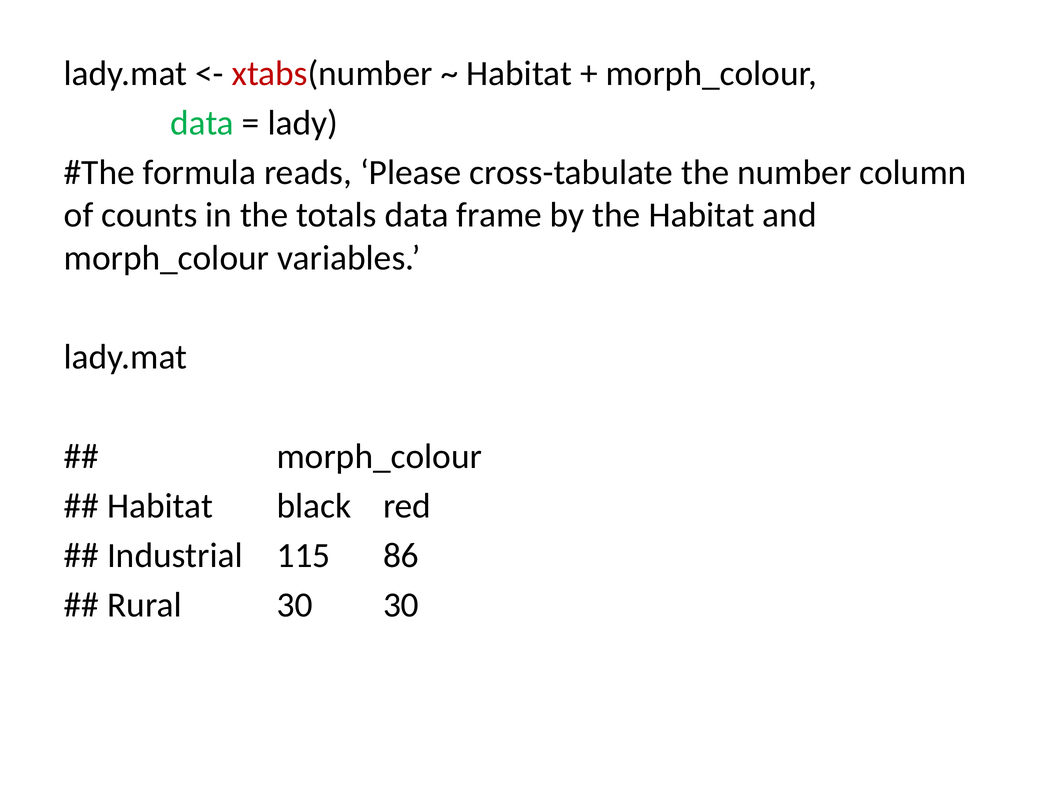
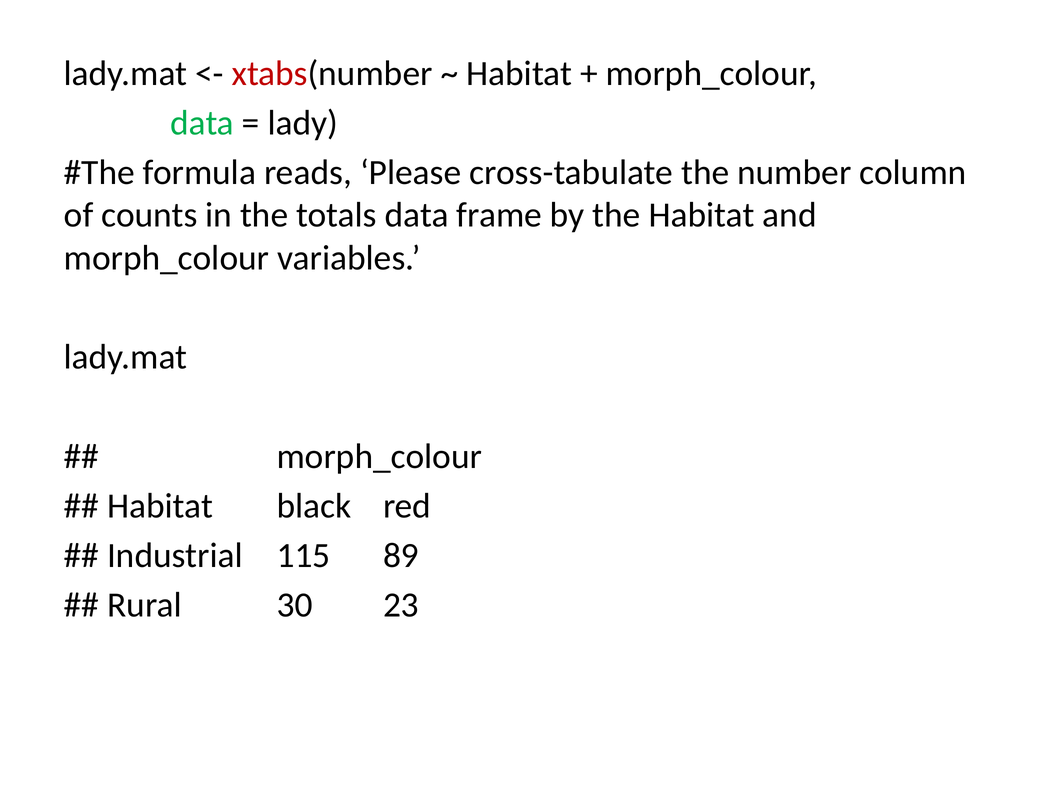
86: 86 -> 89
30 30: 30 -> 23
